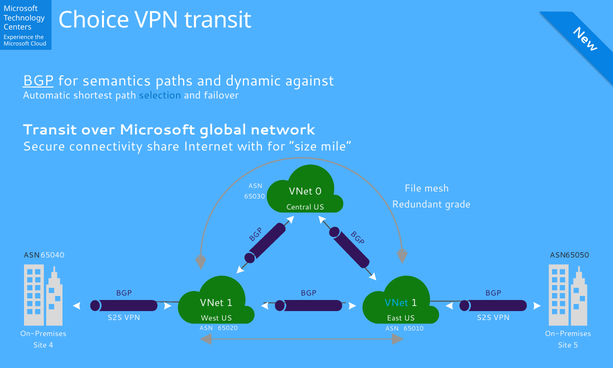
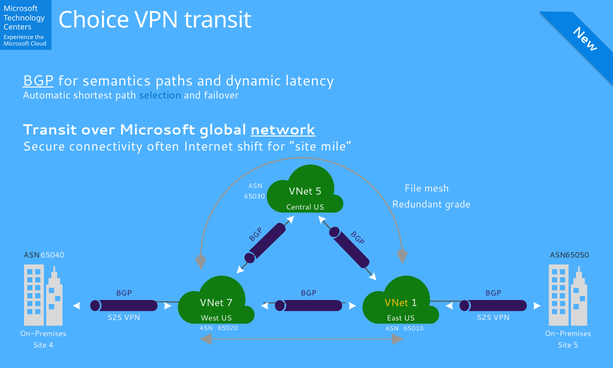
against: against -> latency
network underline: none -> present
share: share -> often
with: with -> shift
for size: size -> site
VNet 0: 0 -> 5
1 at (230, 303): 1 -> 7
VNet at (396, 303) colour: light blue -> yellow
